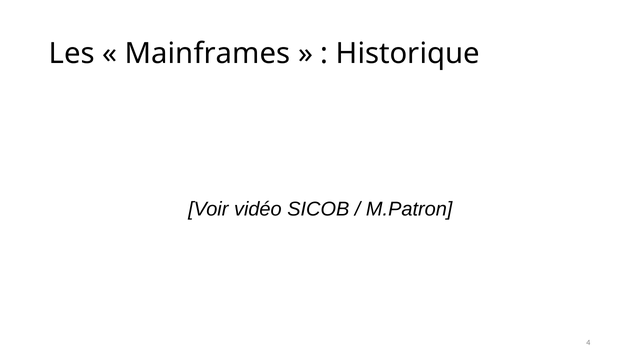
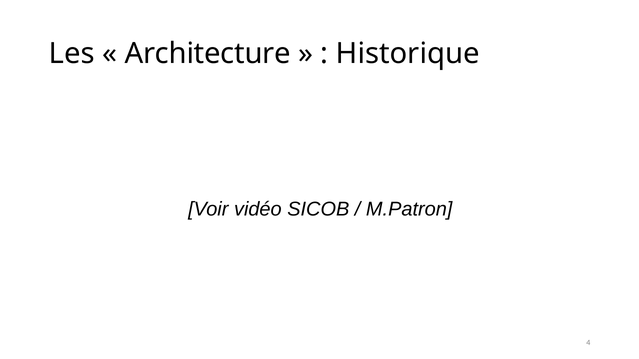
Mainframes: Mainframes -> Architecture
